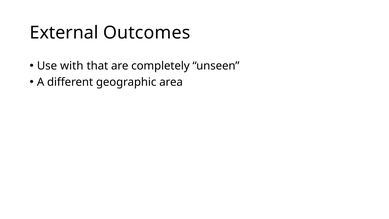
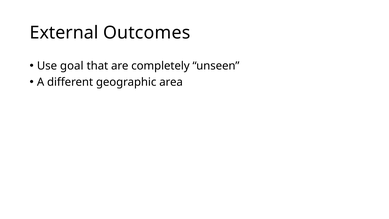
with: with -> goal
